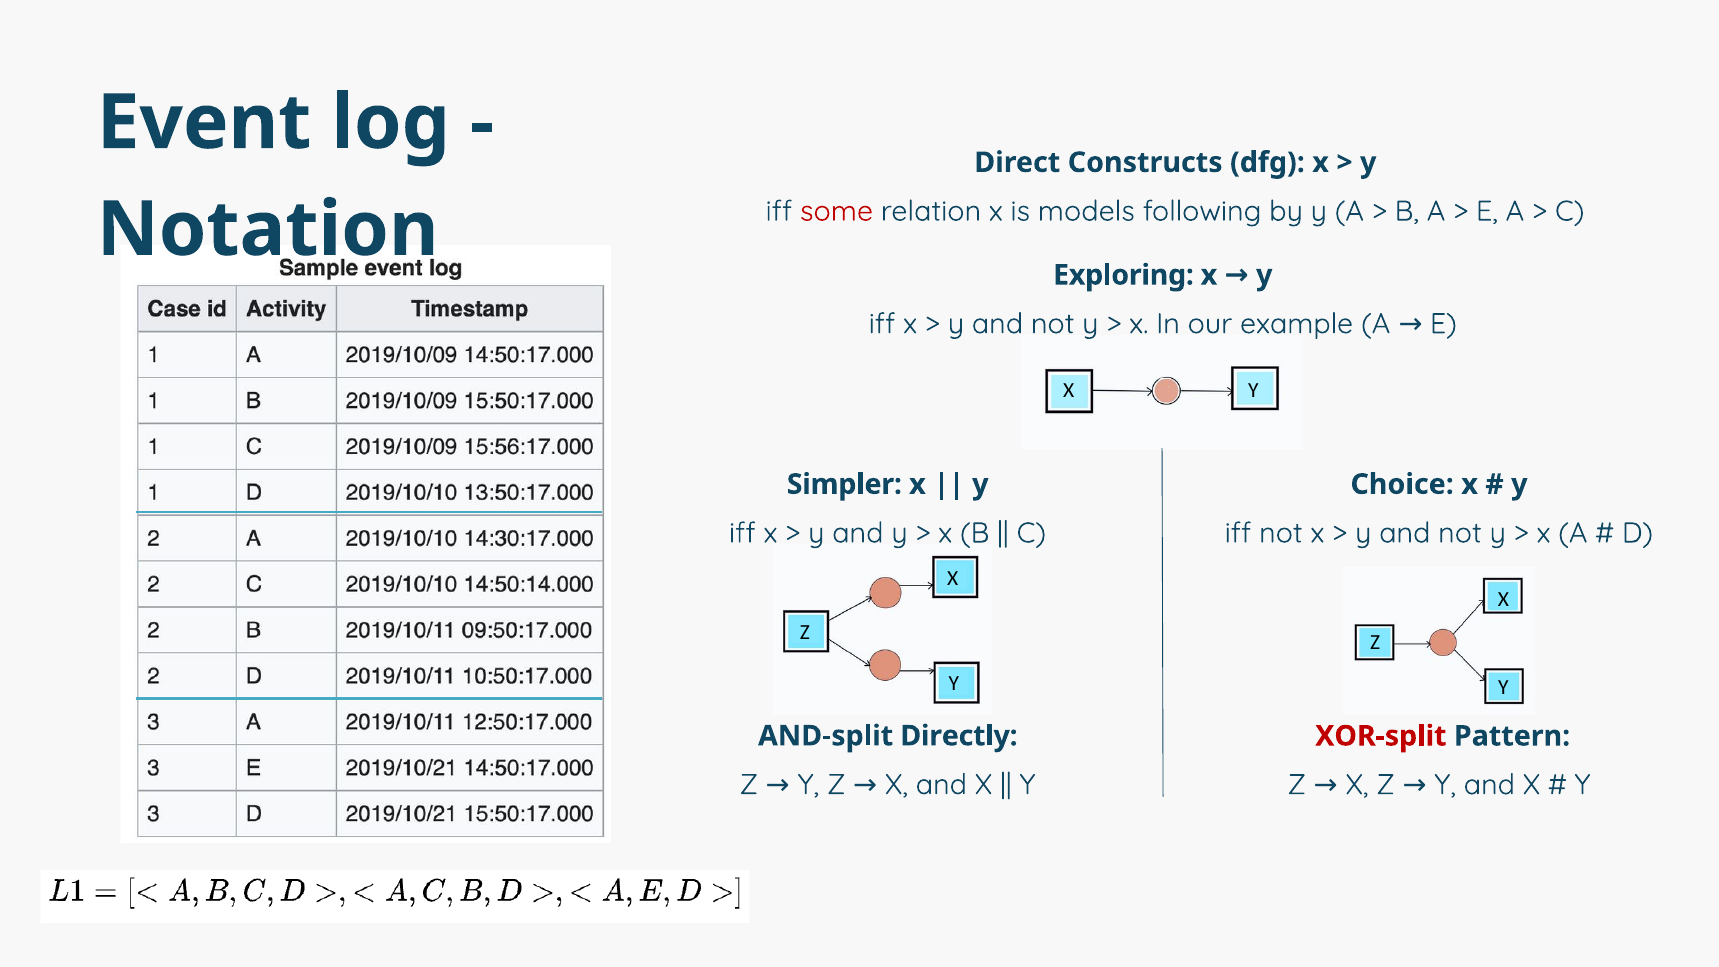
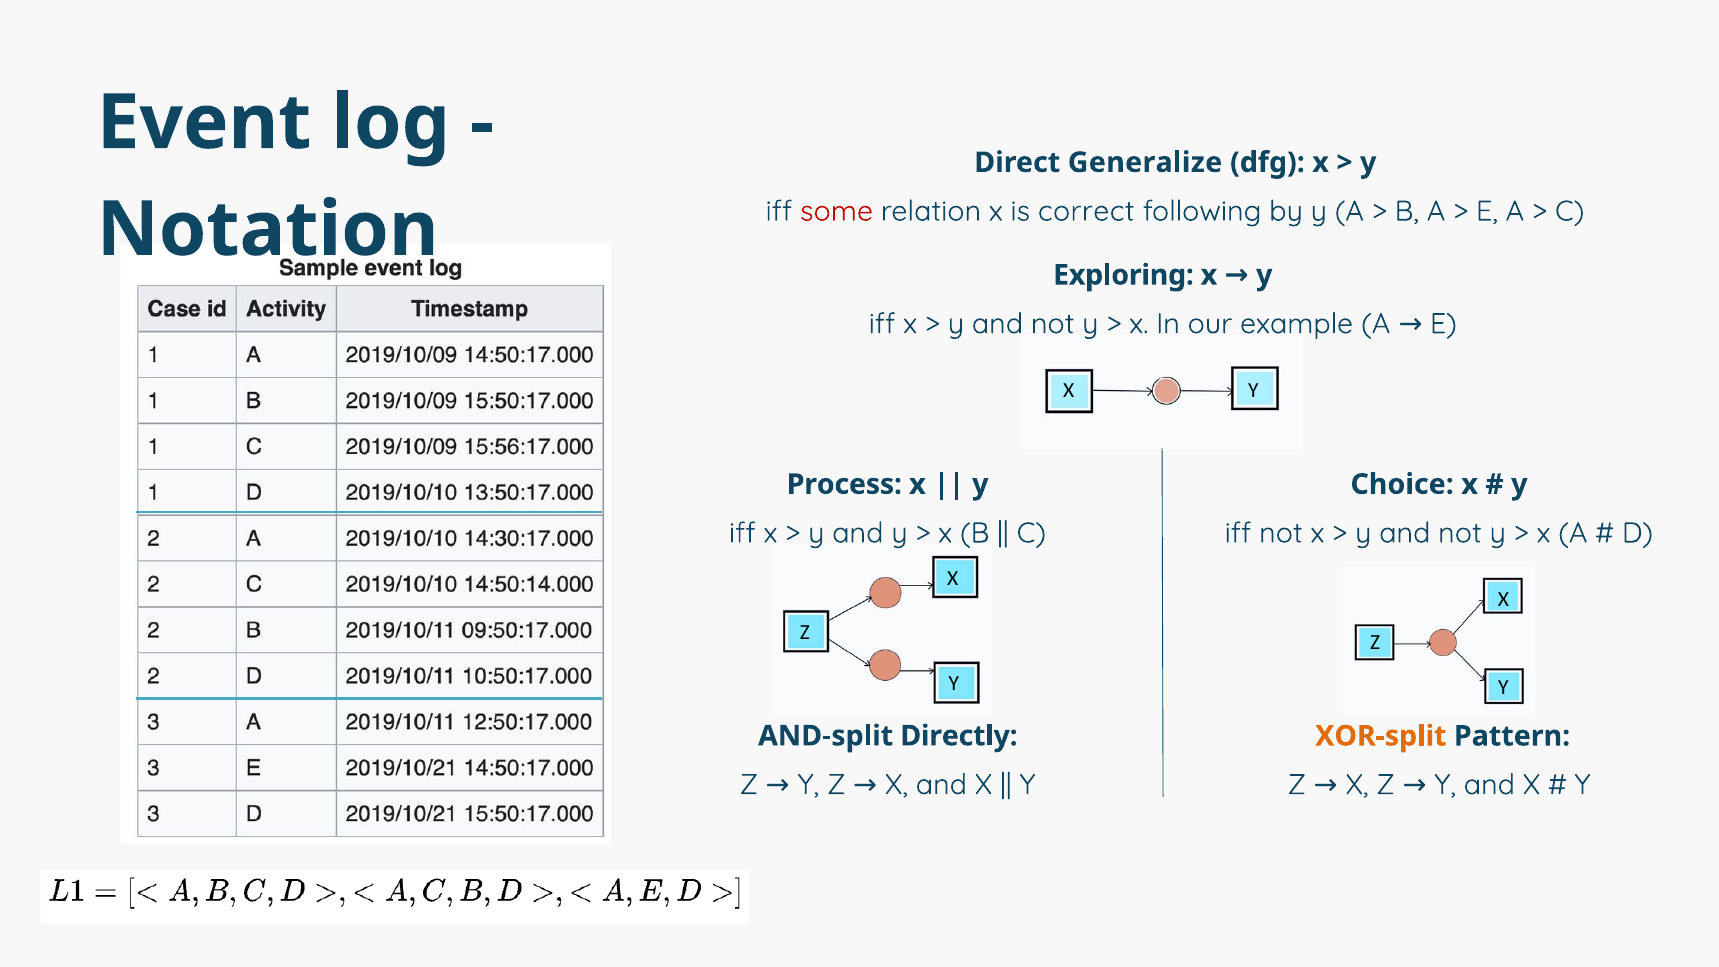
Constructs: Constructs -> Generalize
models: models -> correct
Simpler: Simpler -> Process
XOR-split colour: red -> orange
